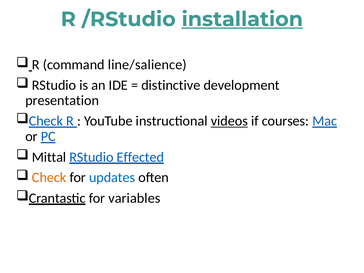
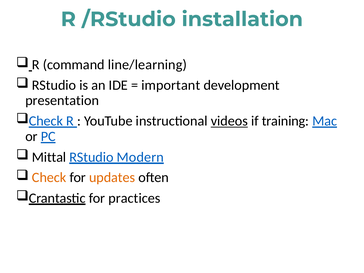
installation underline: present -> none
line/salience: line/salience -> line/learning
distinctive: distinctive -> important
courses: courses -> training
Effected: Effected -> Modern
updates colour: blue -> orange
variables: variables -> practices
